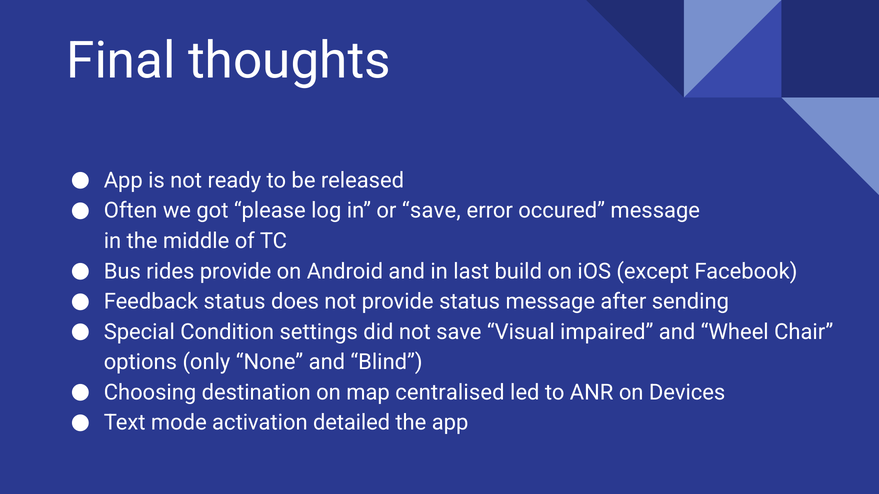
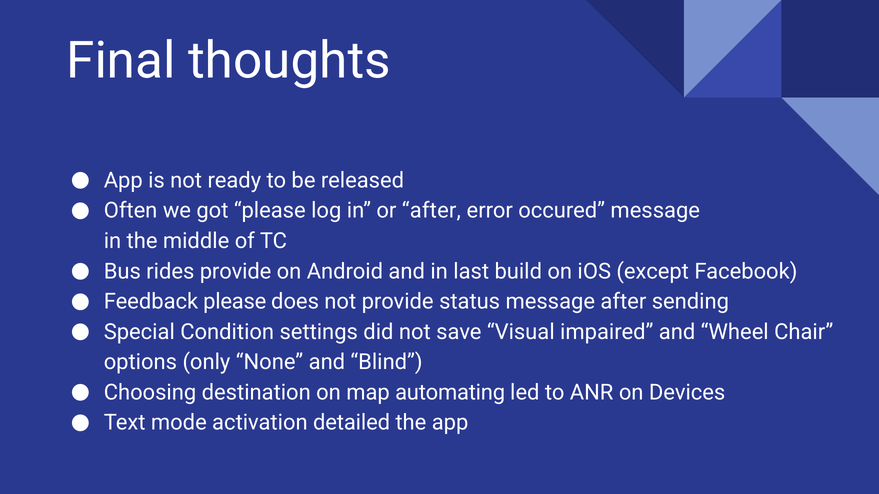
or save: save -> after
Feedback status: status -> please
centralised: centralised -> automating
